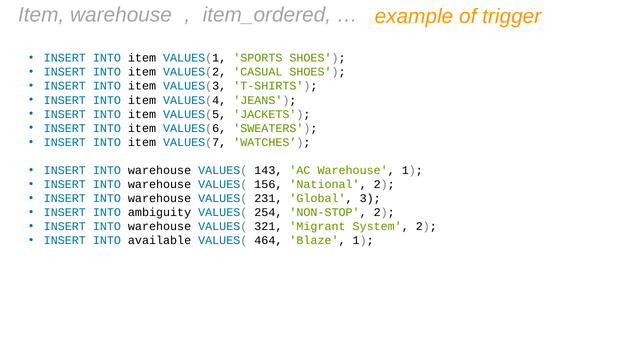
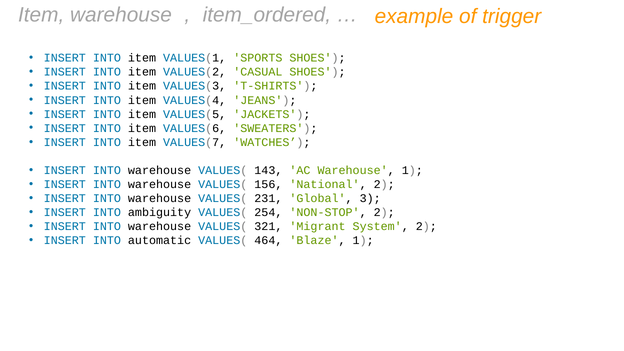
available: available -> automatic
